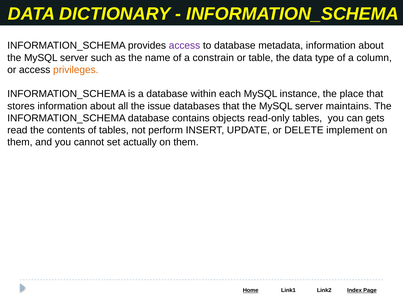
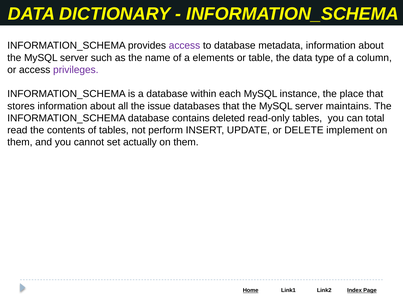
constrain: constrain -> elements
privileges colour: orange -> purple
objects: objects -> deleted
gets: gets -> total
